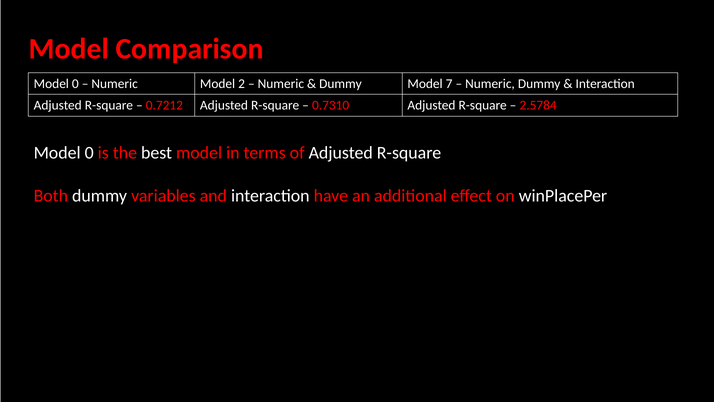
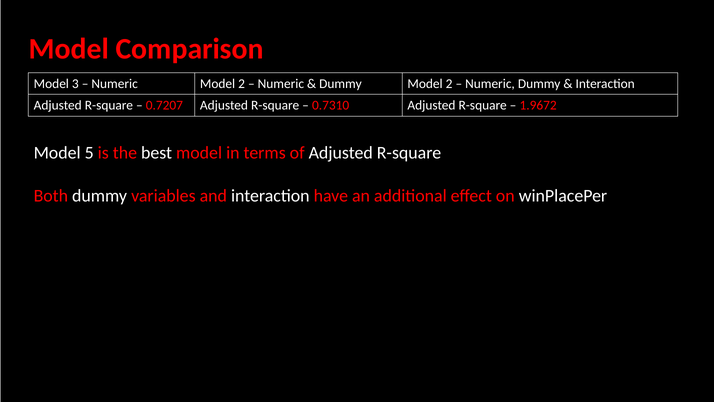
0 at (75, 84): 0 -> 3
Dummy Model 7: 7 -> 2
0.7212: 0.7212 -> 0.7207
2.5784: 2.5784 -> 1.9672
0 at (89, 153): 0 -> 5
